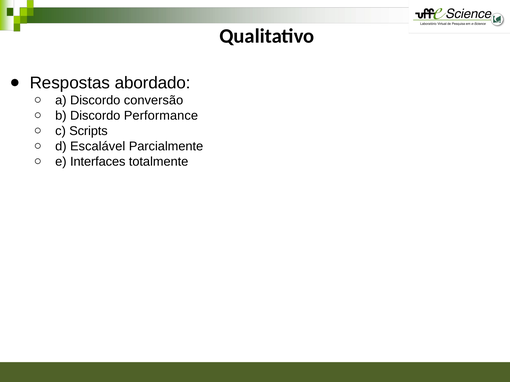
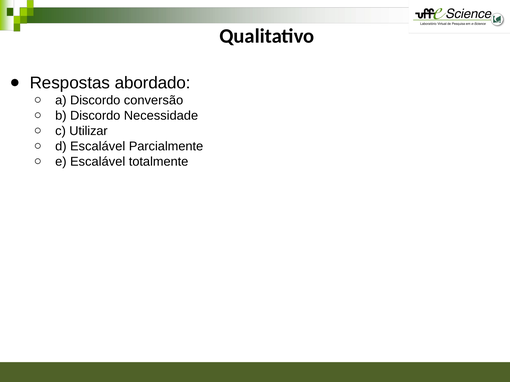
Performance: Performance -> Necessidade
Scripts: Scripts -> Utilizar
e Interfaces: Interfaces -> Escalável
